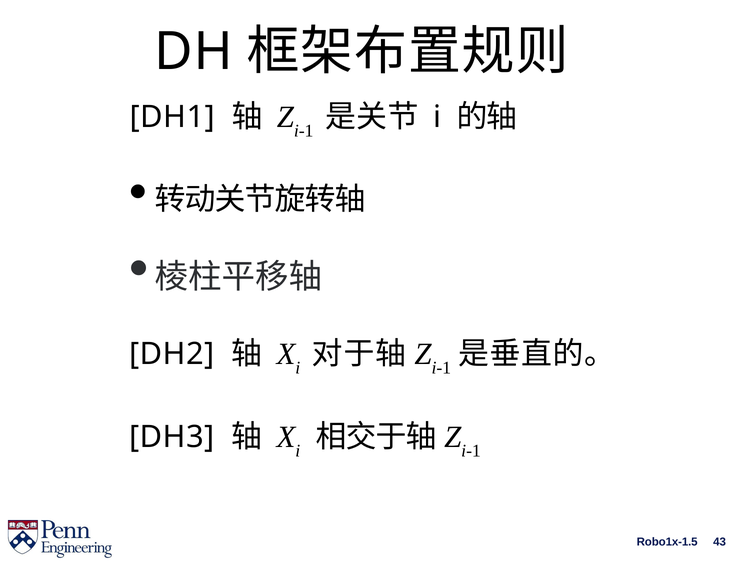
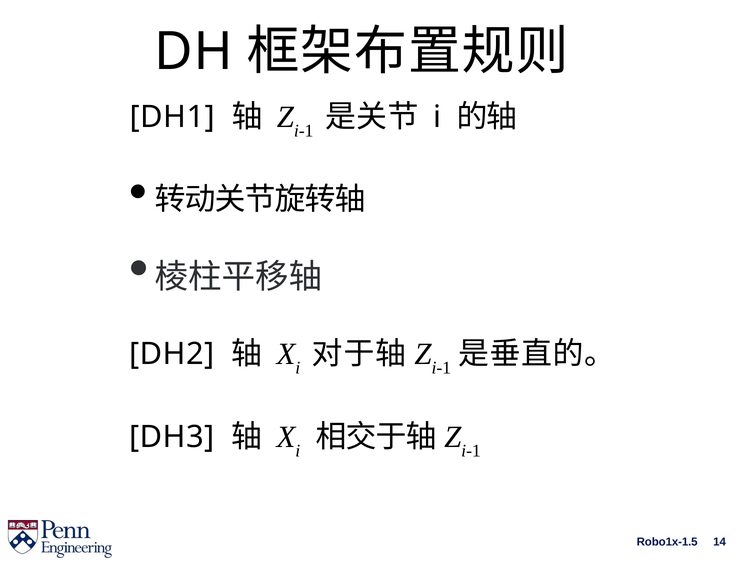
43: 43 -> 14
